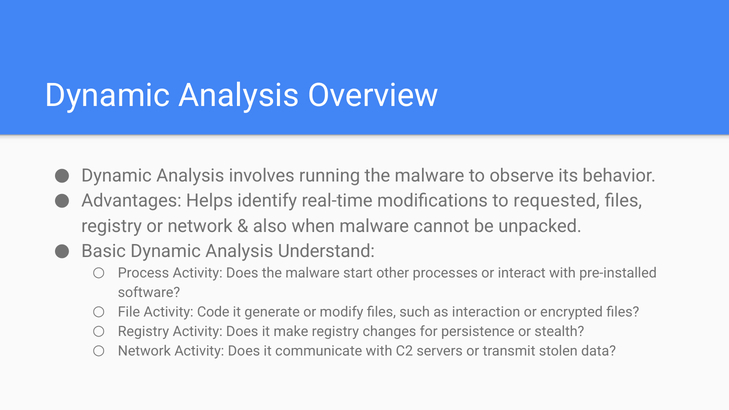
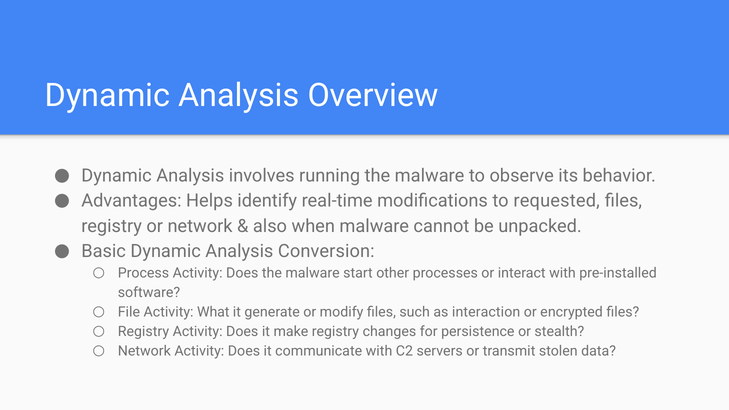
Understand: Understand -> Conversion
Code: Code -> What
